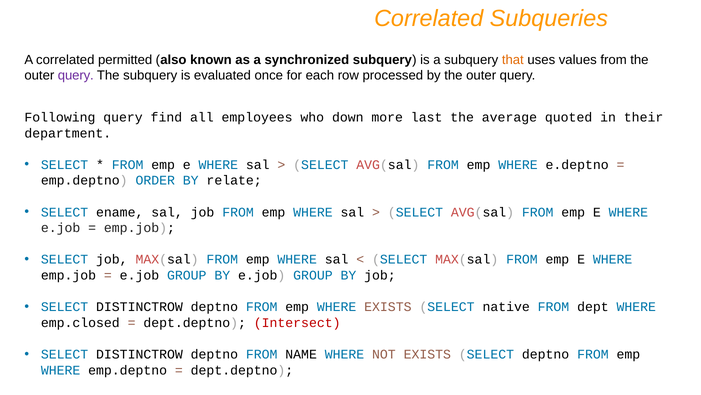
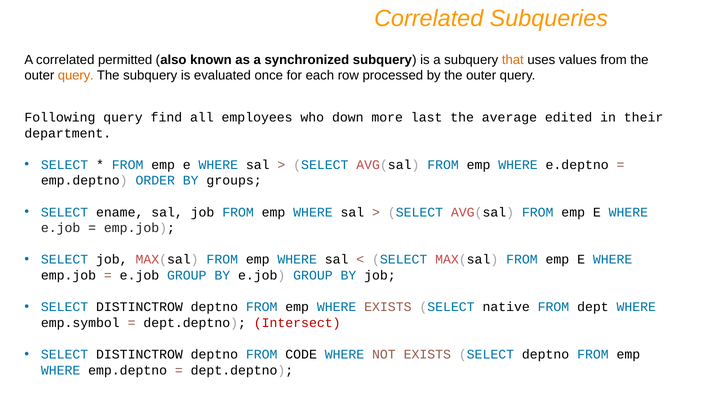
query at (76, 75) colour: purple -> orange
quoted: quoted -> edited
relate: relate -> groups
emp.closed: emp.closed -> emp.symbol
NAME: NAME -> CODE
